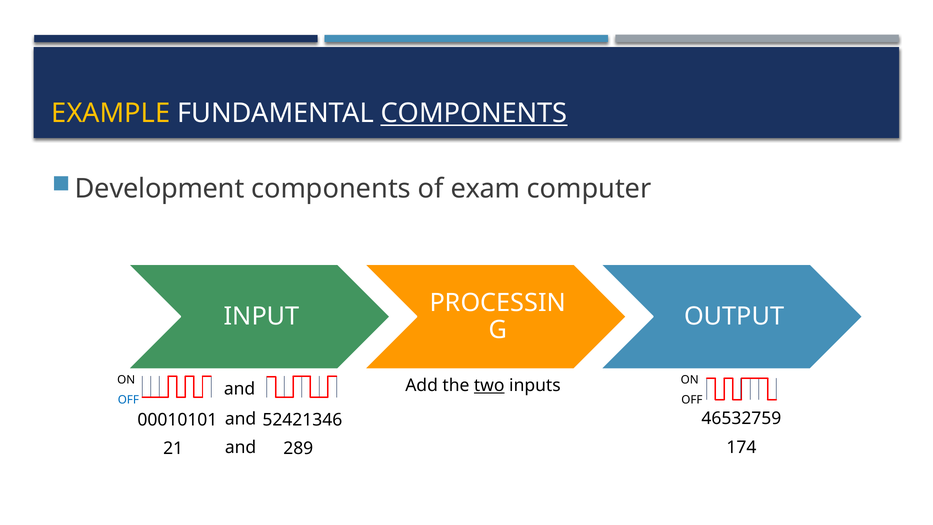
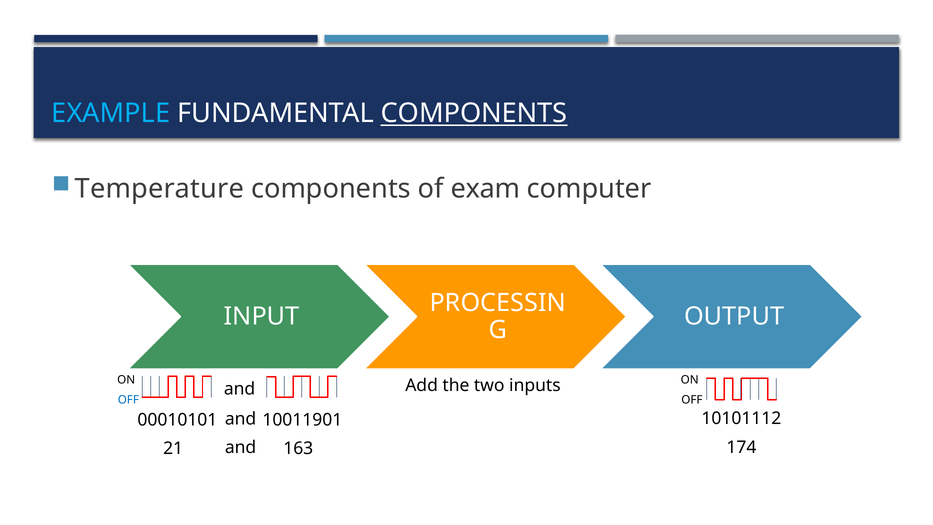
EXAMPLE colour: yellow -> light blue
Development: Development -> Temperature
two underline: present -> none
46532759: 46532759 -> 10101112
52421346: 52421346 -> 10011901
289: 289 -> 163
